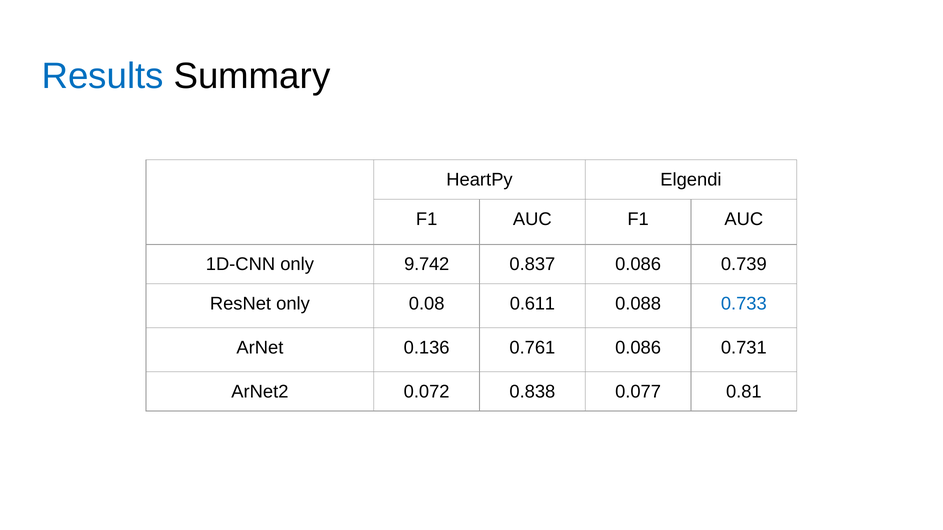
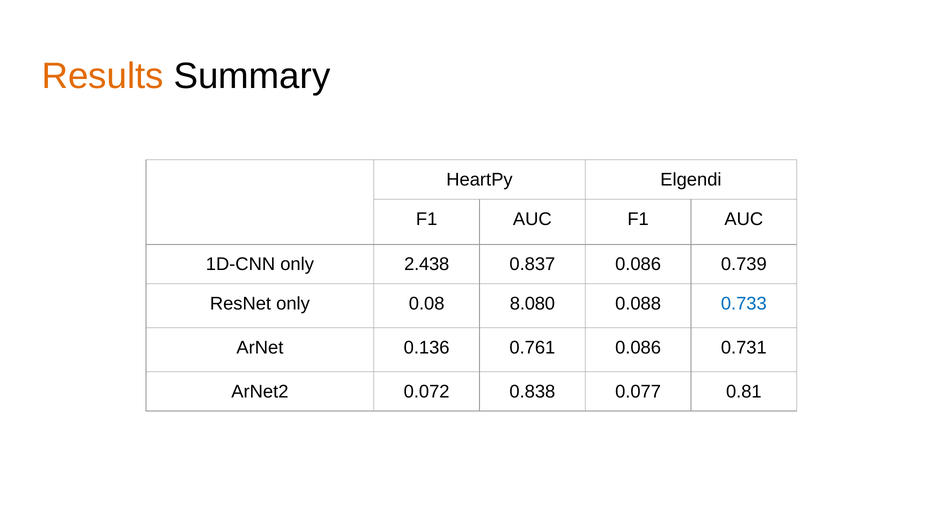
Results colour: blue -> orange
9.742: 9.742 -> 2.438
0.611: 0.611 -> 8.080
